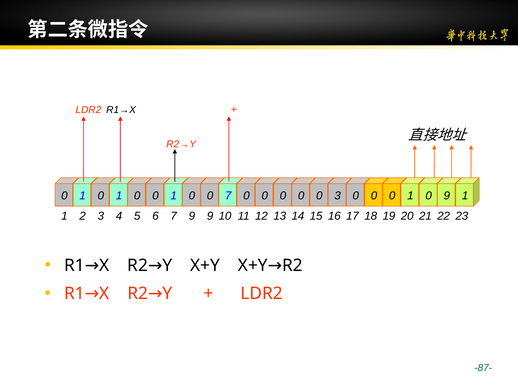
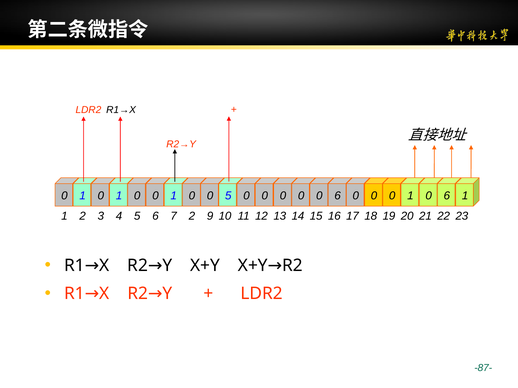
0 7: 7 -> 5
0 0 3: 3 -> 6
1 0 9: 9 -> 6
7 9: 9 -> 2
